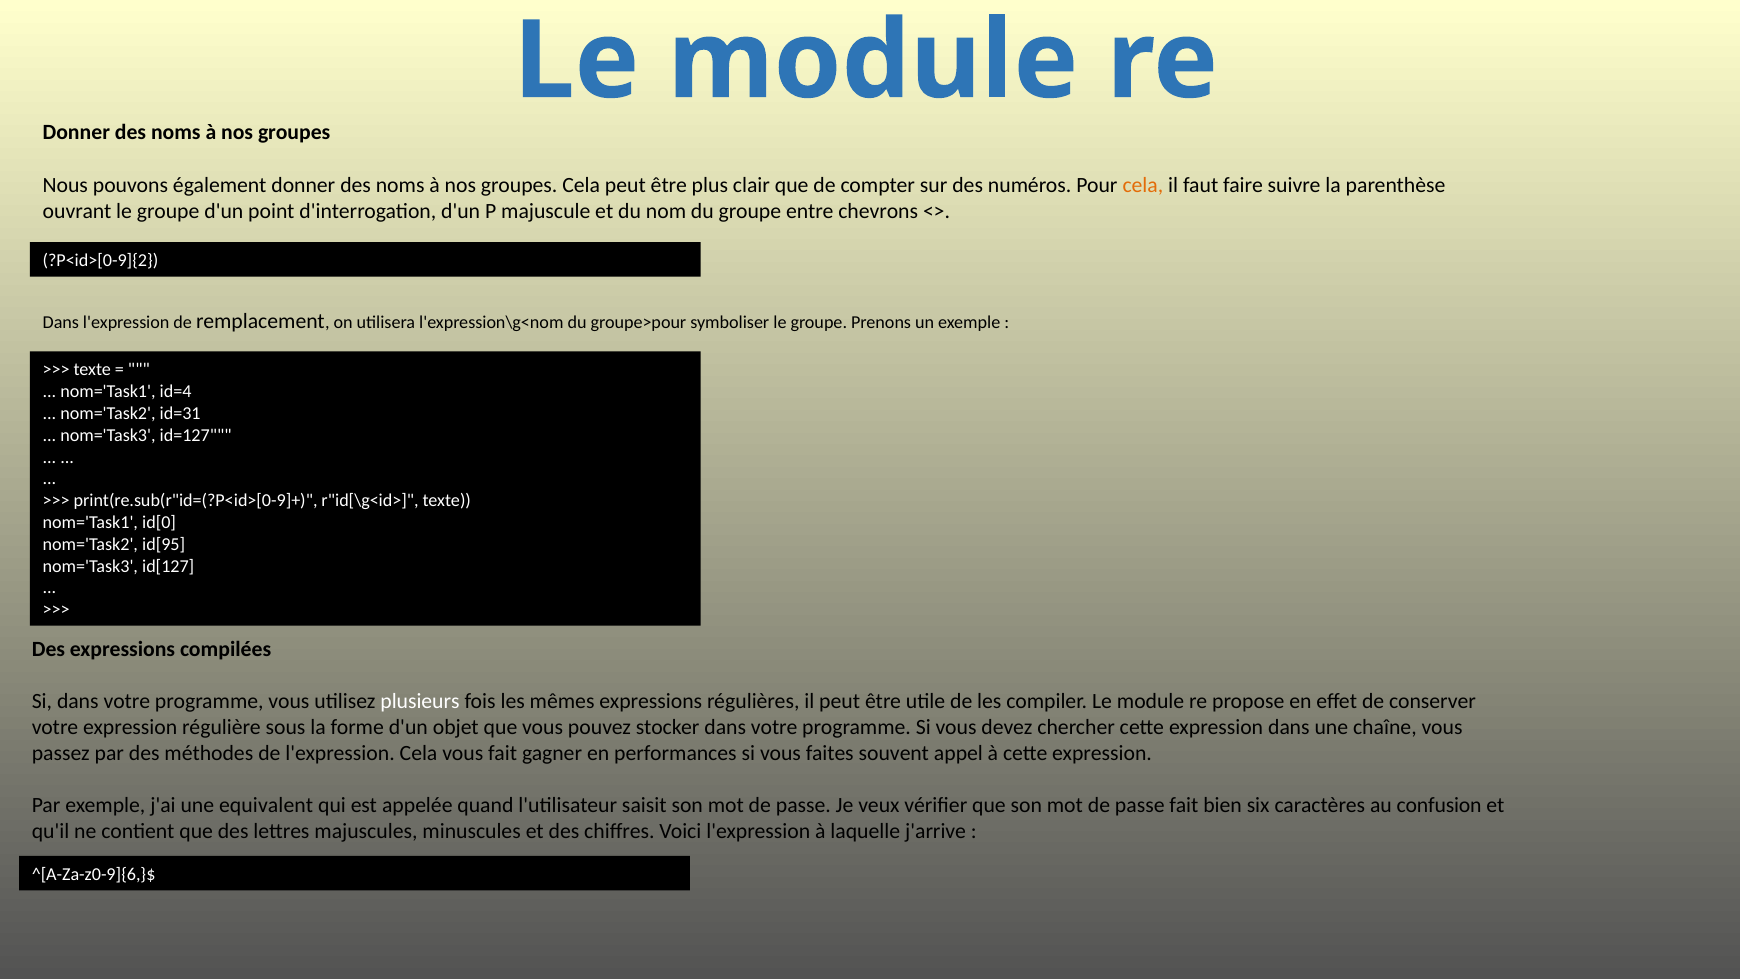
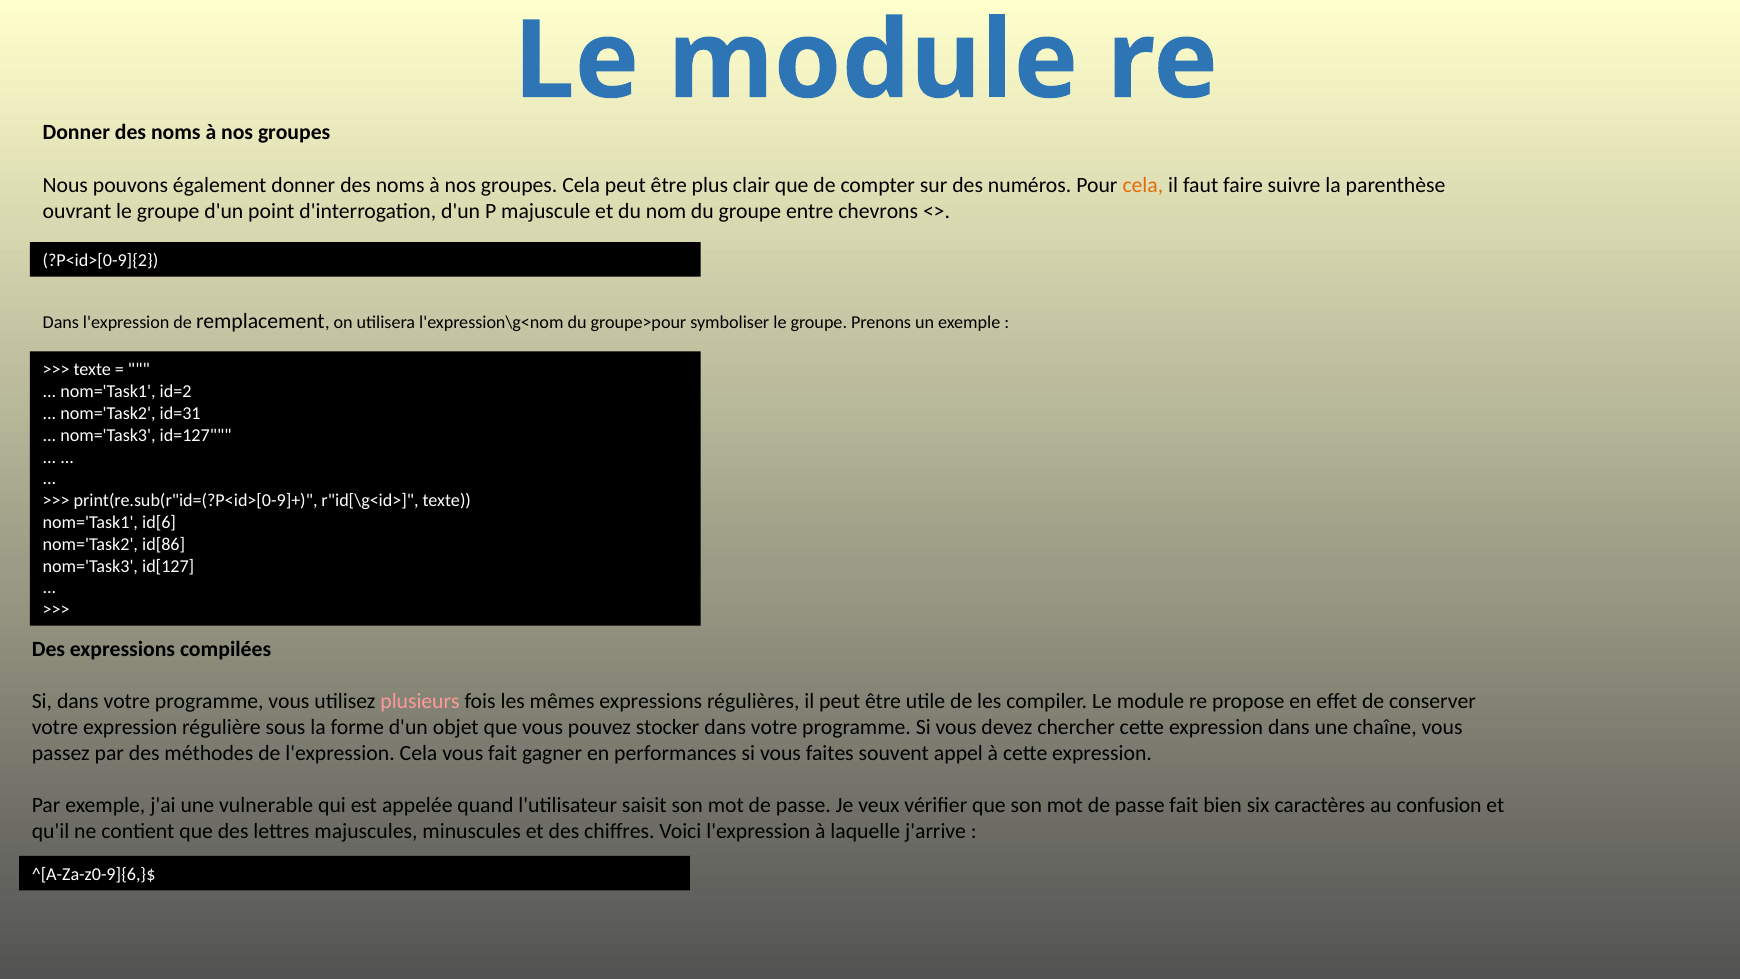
id=4: id=4 -> id=2
id[0: id[0 -> id[6
id[95: id[95 -> id[86
plusieurs colour: white -> pink
equivalent: equivalent -> vulnerable
